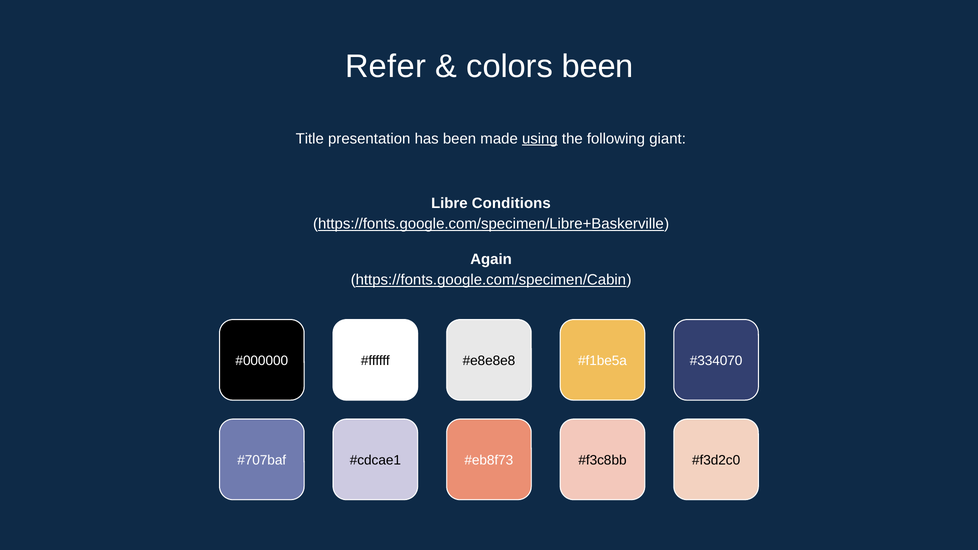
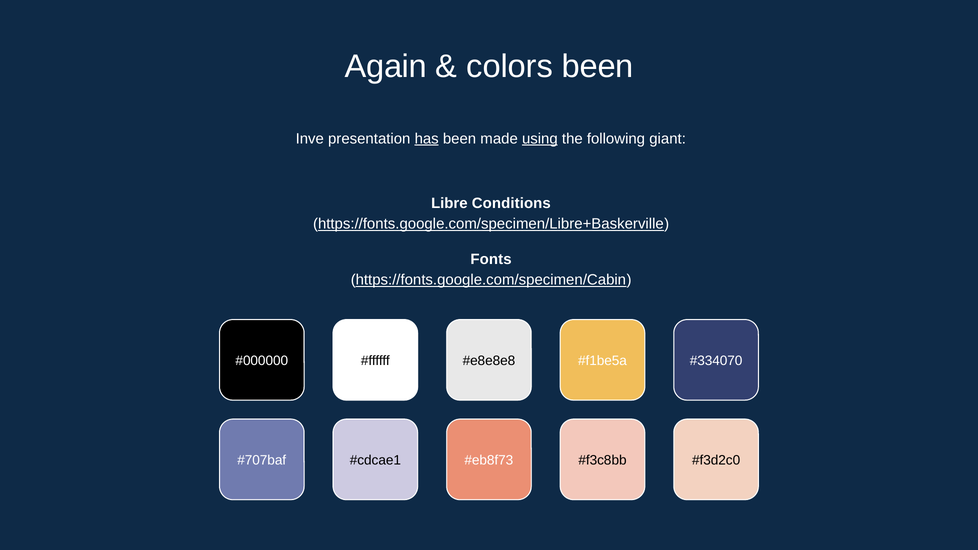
Refer: Refer -> Again
Title: Title -> Inve
has underline: none -> present
Again: Again -> Fonts
